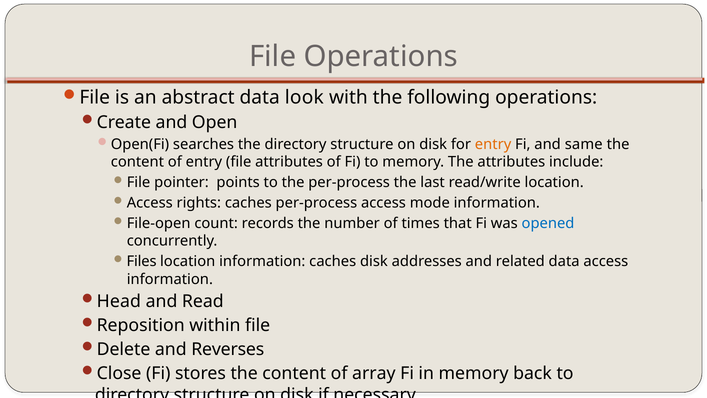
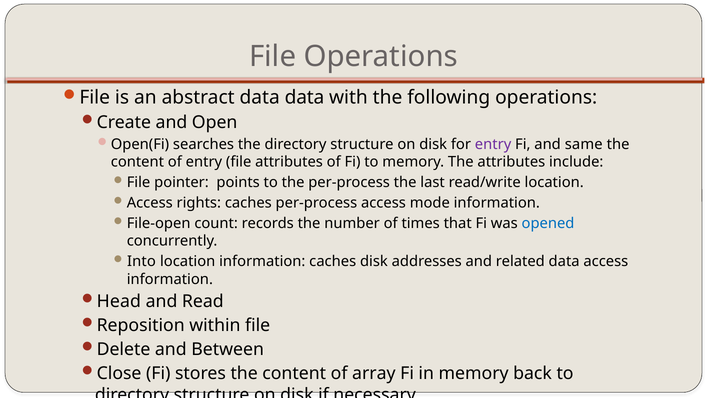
data look: look -> data
entry at (493, 144) colour: orange -> purple
Files: Files -> Into
Reverses: Reverses -> Between
